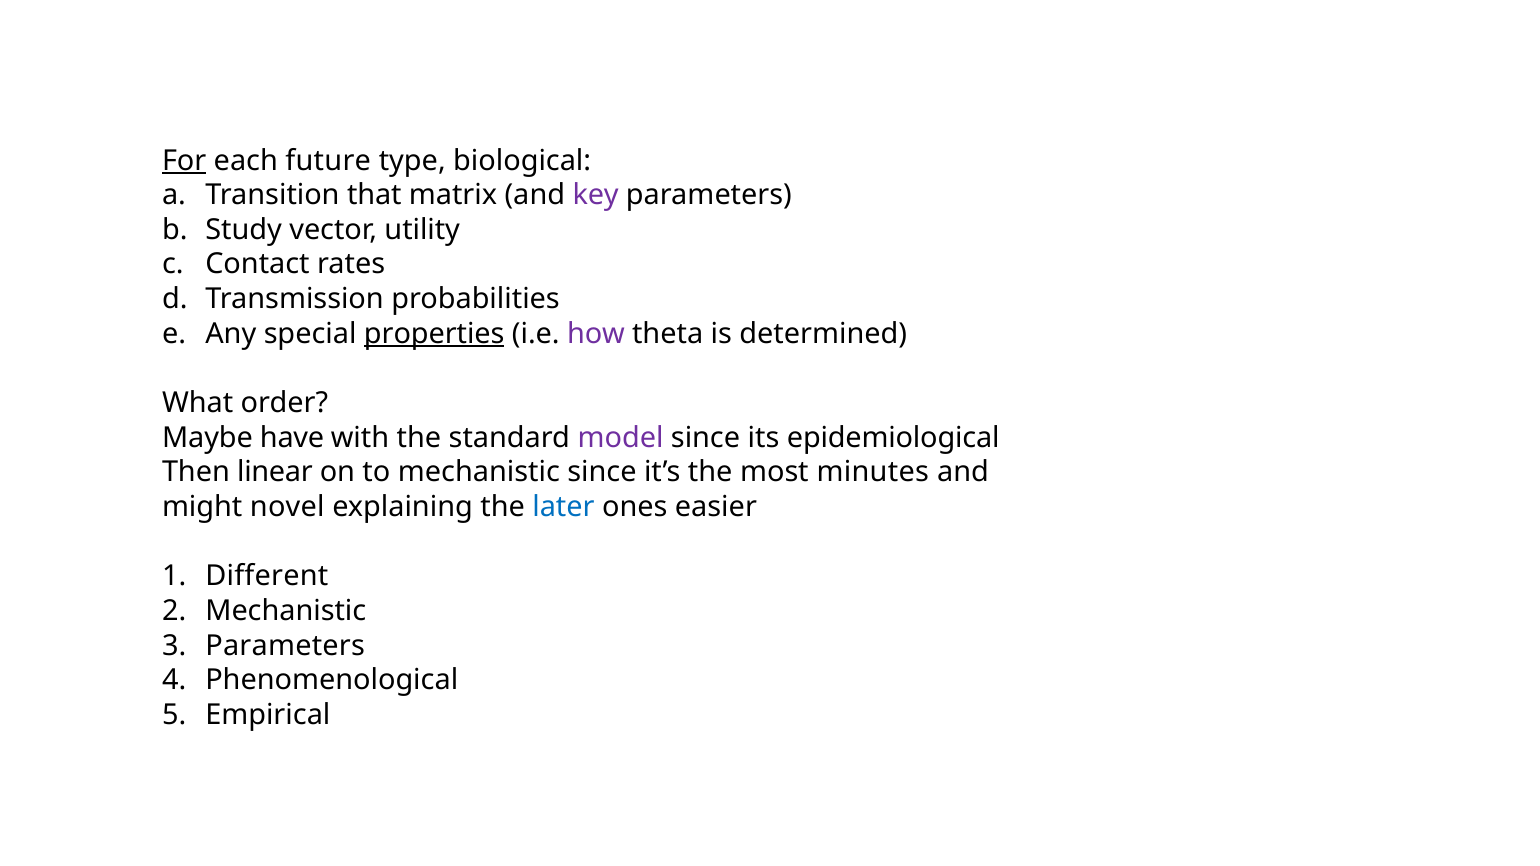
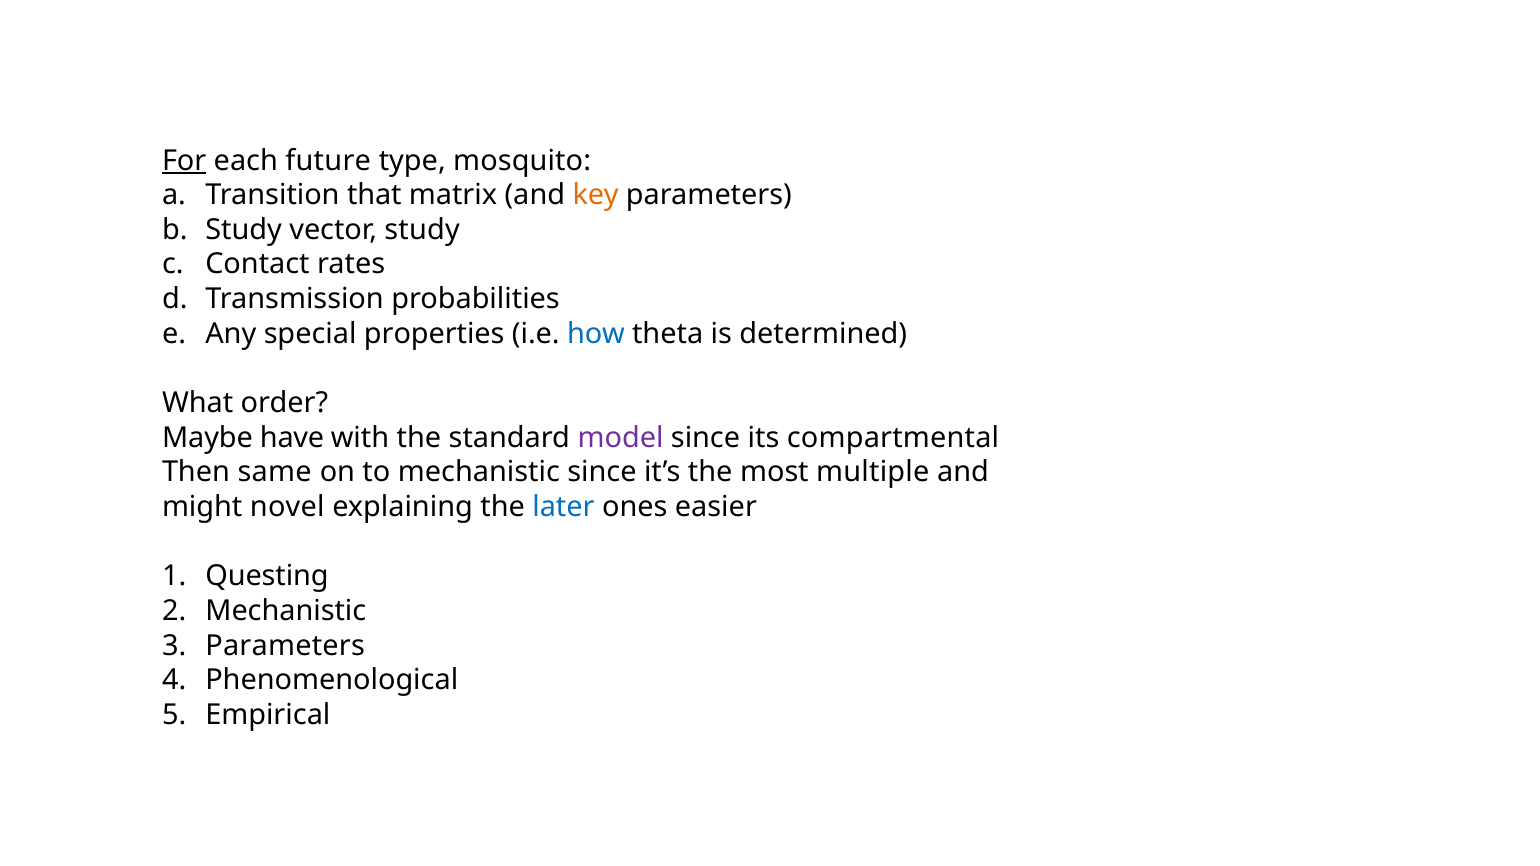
biological: biological -> mosquito
key colour: purple -> orange
vector utility: utility -> study
properties underline: present -> none
how colour: purple -> blue
epidemiological: epidemiological -> compartmental
linear: linear -> same
minutes: minutes -> multiple
Different: Different -> Questing
